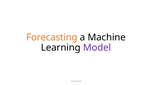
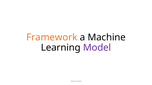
Forecasting: Forecasting -> Framework
